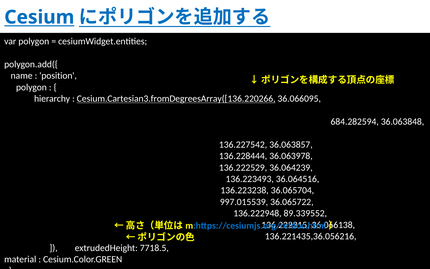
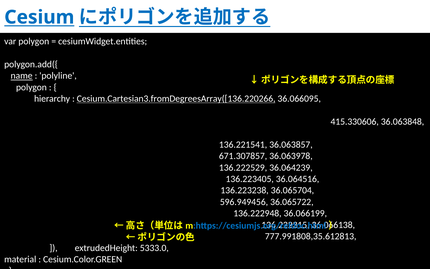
name underline: none -> present
position: position -> polyline
684.282594: 684.282594 -> 415.330606
136.227542: 136.227542 -> 136.221541
136.228444: 136.228444 -> 671.307857
136.223493: 136.223493 -> 136.223405
997.015539: 997.015539 -> 596.949456
89.339552: 89.339552 -> 36.066199
136.221435,36.056216: 136.221435,36.056216 -> 777.991808,35.612813
7718.5: 7718.5 -> 5333.0
